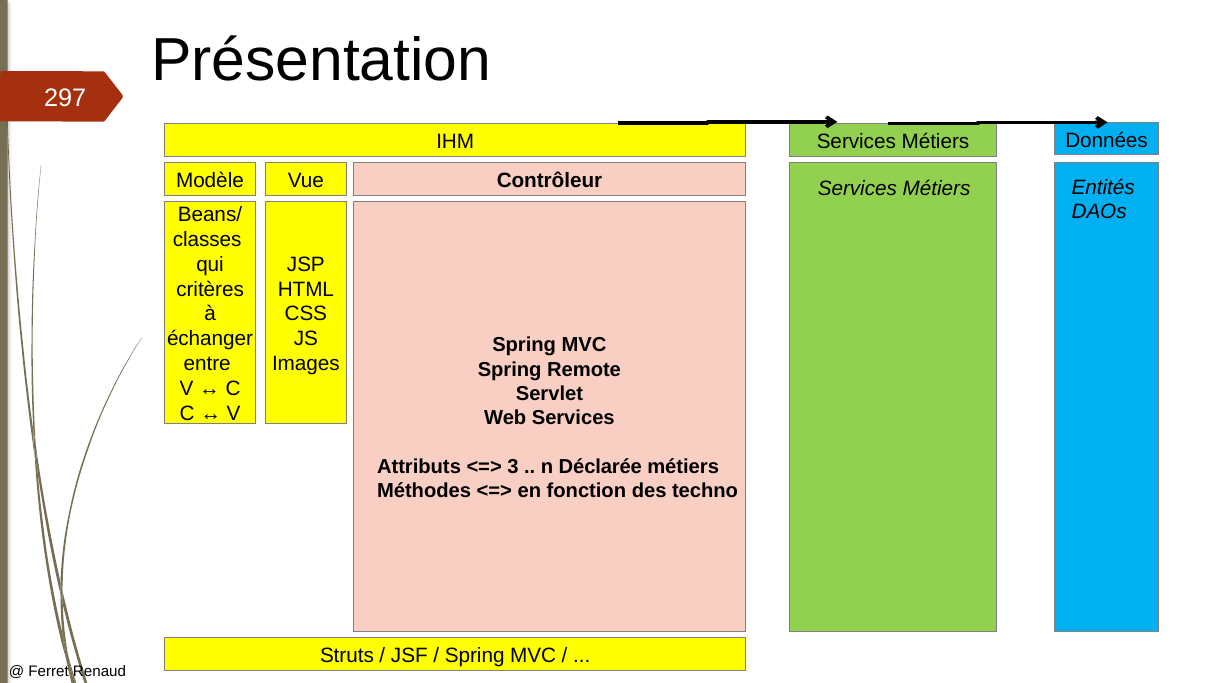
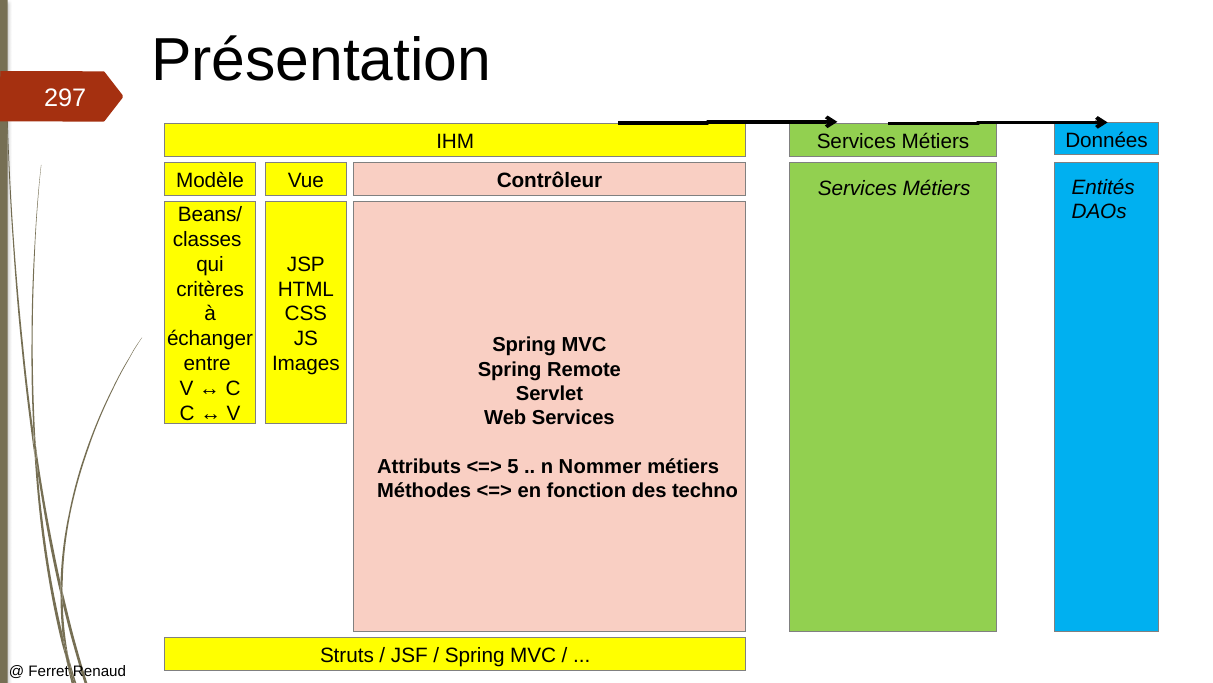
3: 3 -> 5
Déclarée: Déclarée -> Nommer
